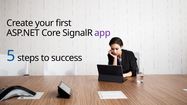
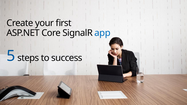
app colour: purple -> blue
